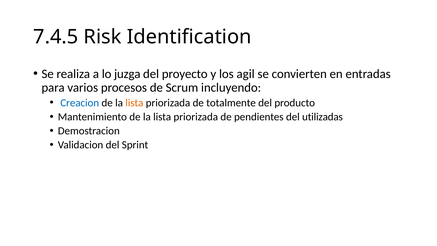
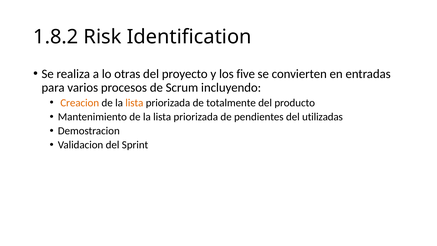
7.4.5: 7.4.5 -> 1.8.2
juzga: juzga -> otras
agil: agil -> five
Creacion colour: blue -> orange
